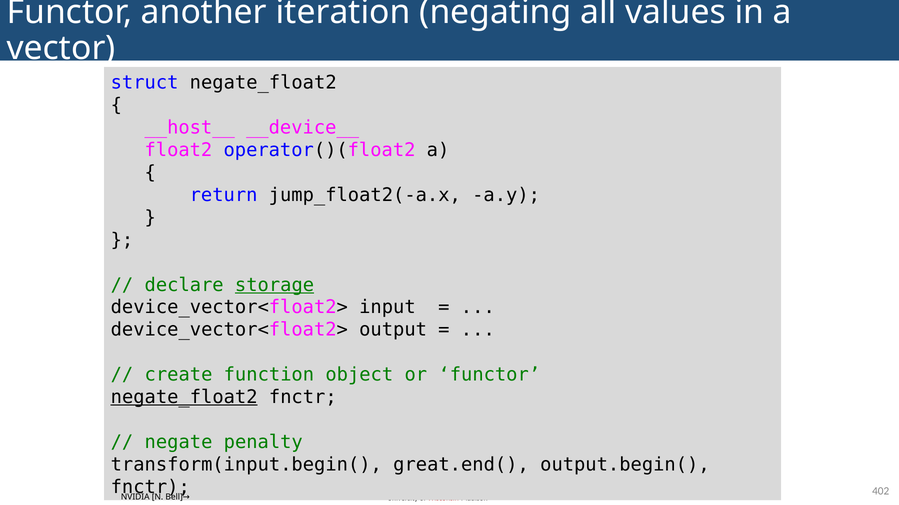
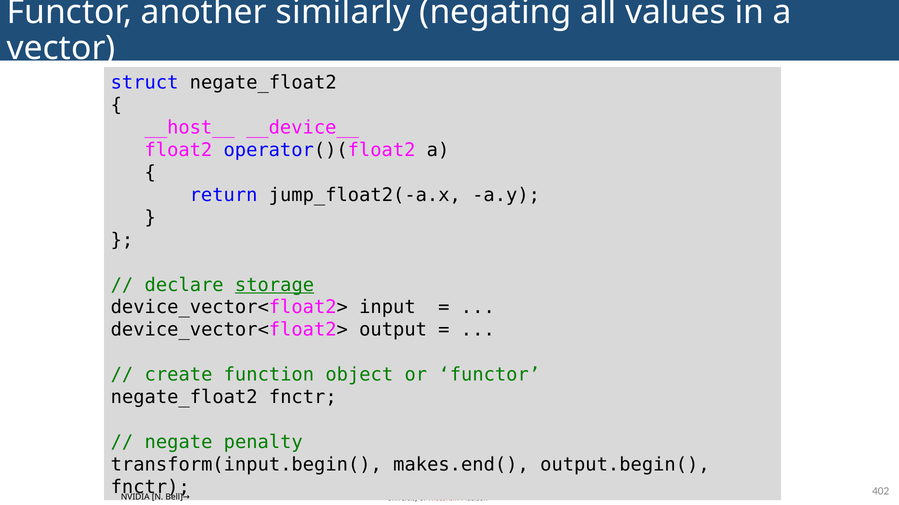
iteration: iteration -> similarly
negate_float2 at (184, 398) underline: present -> none
great.end(: great.end( -> makes.end(
